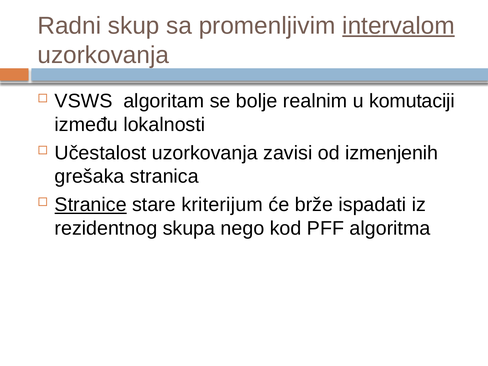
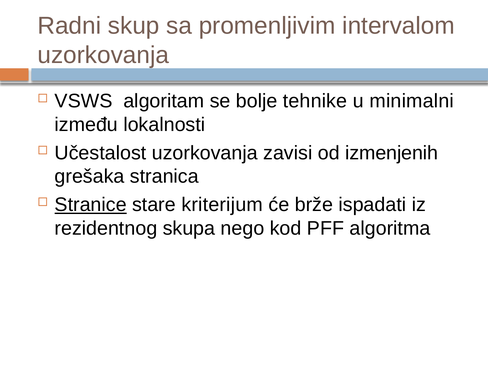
intervalom underline: present -> none
realnim: realnim -> tehnike
komutaciji: komutaciji -> minimalni
